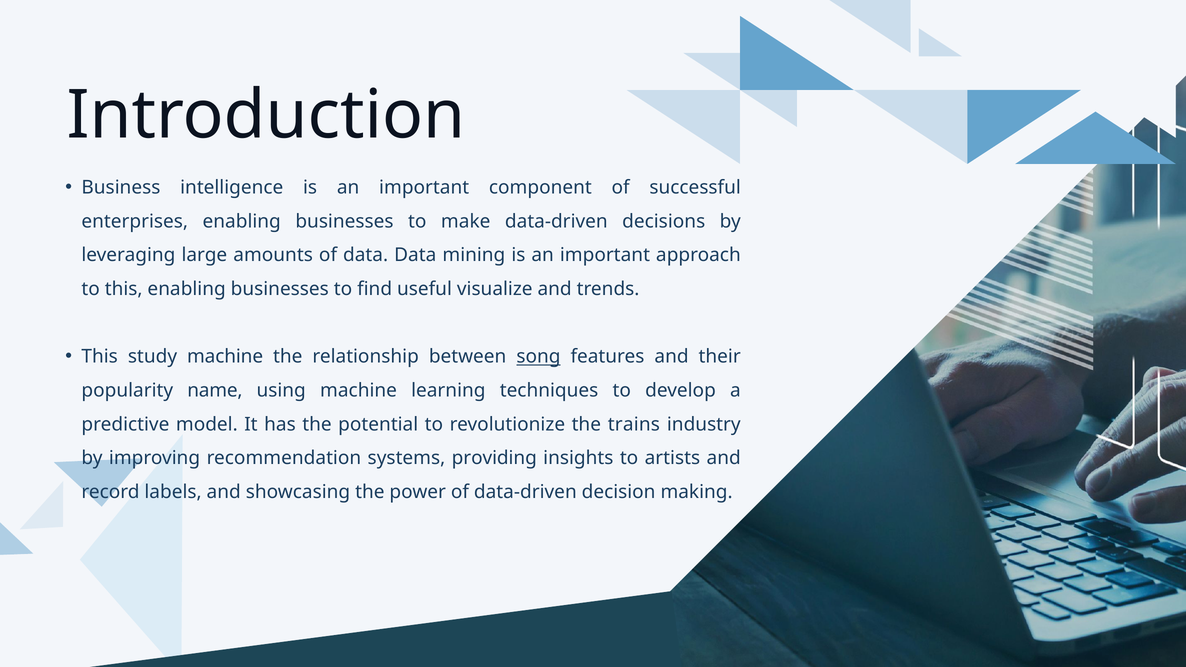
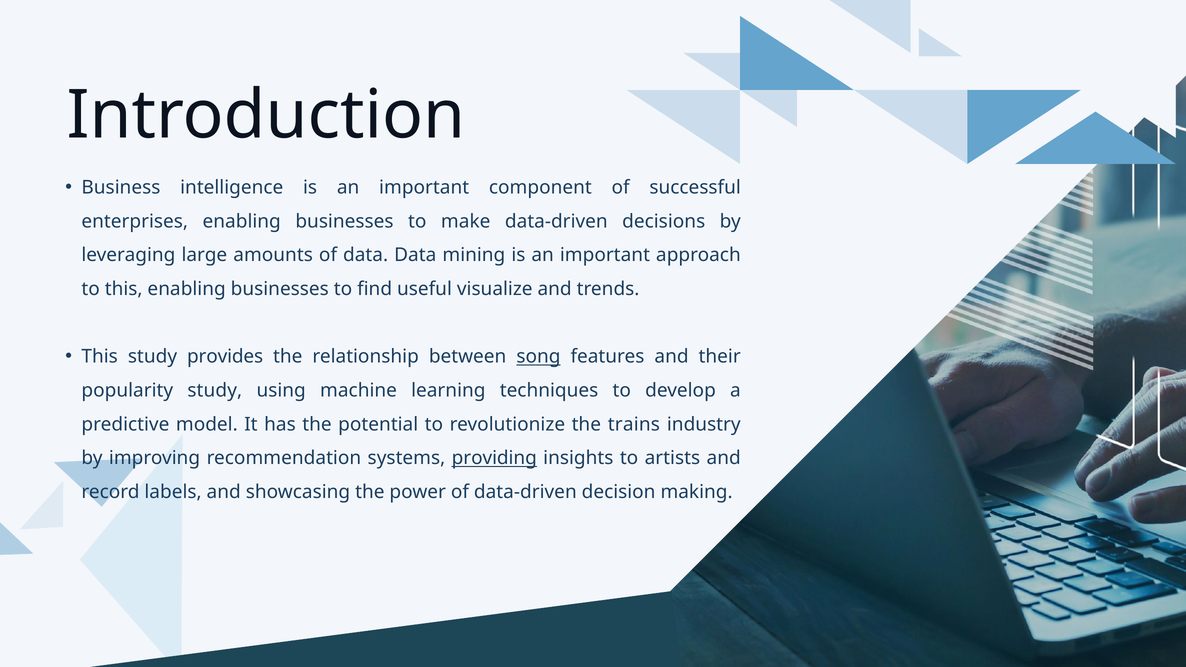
study machine: machine -> provides
popularity name: name -> study
providing underline: none -> present
